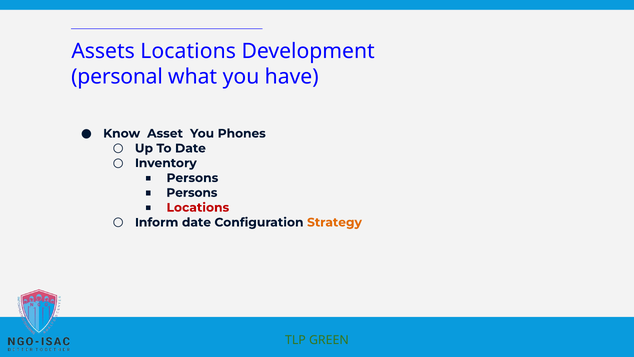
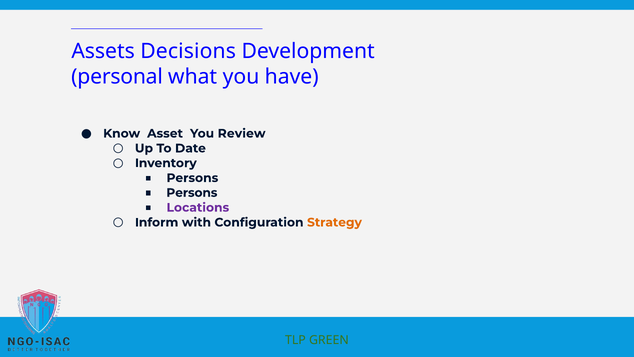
Assets Locations: Locations -> Decisions
Phones: Phones -> Review
Locations at (198, 207) colour: red -> purple
Inform date: date -> with
